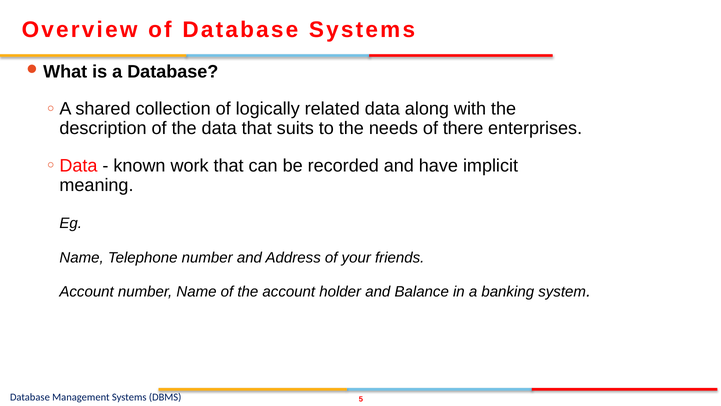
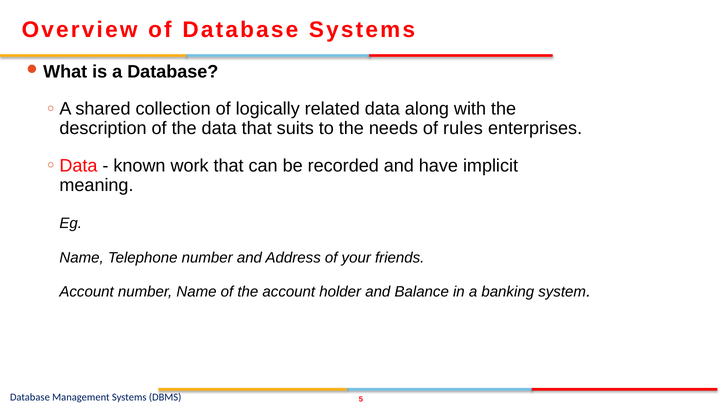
there: there -> rules
